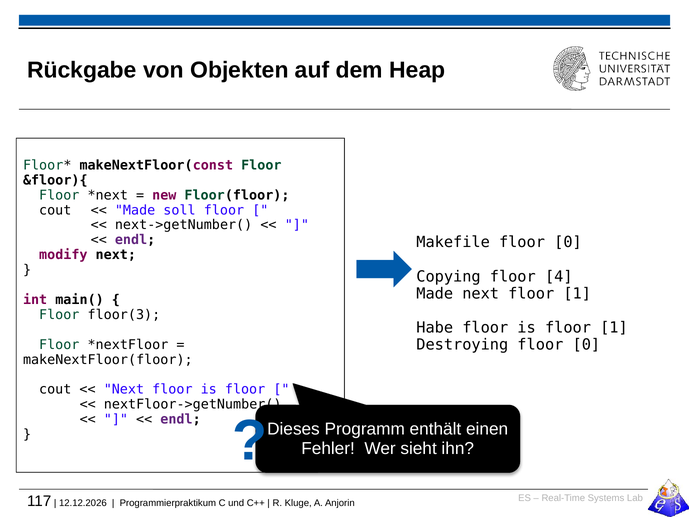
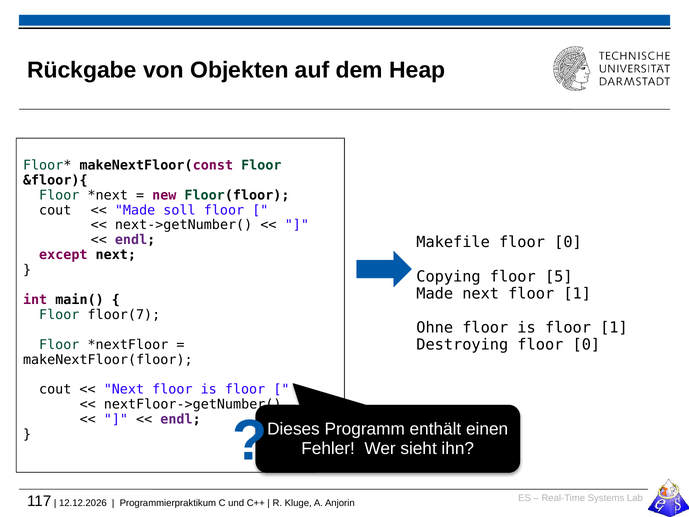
modify: modify -> except
4: 4 -> 5
floor(3: floor(3 -> floor(7
Habe: Habe -> Ohne
